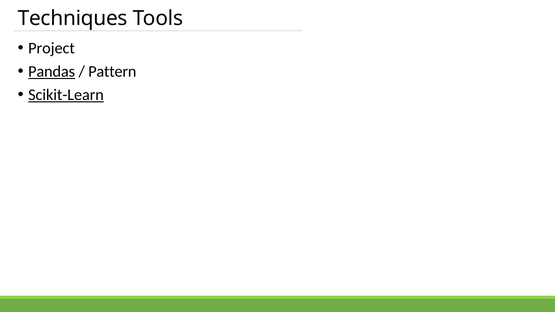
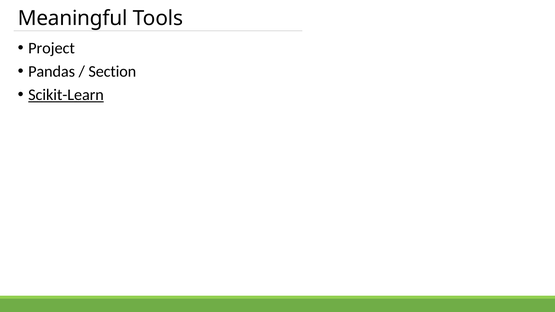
Techniques: Techniques -> Meaningful
Pandas underline: present -> none
Pattern: Pattern -> Section
